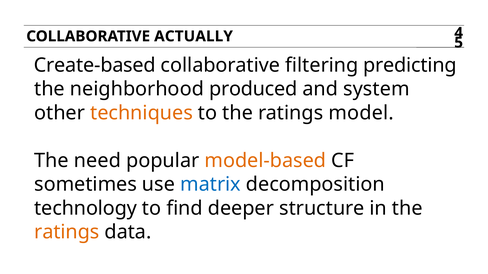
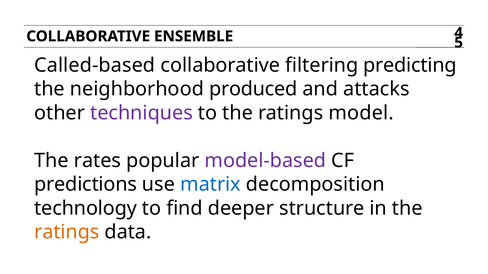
ACTUALLY: ACTUALLY -> ENSEMBLE
Create-based: Create-based -> Called-based
system: system -> attacks
techniques colour: orange -> purple
need: need -> rates
model-based colour: orange -> purple
sometimes: sometimes -> predictions
